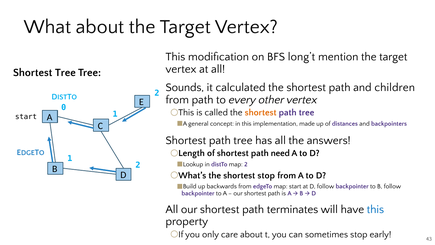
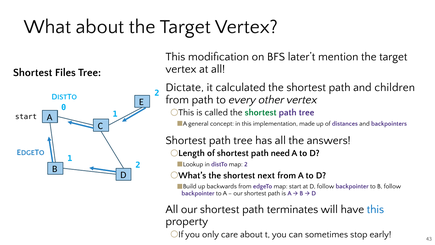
long’t: long’t -> later’t
Shortest Tree: Tree -> Files
Sounds: Sounds -> Dictate
shortest at (261, 112) colour: orange -> green
shortest stop: stop -> next
